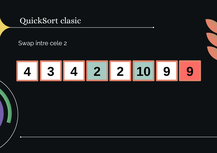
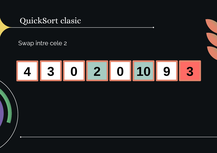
3 4: 4 -> 0
2 2: 2 -> 0
9 9: 9 -> 3
